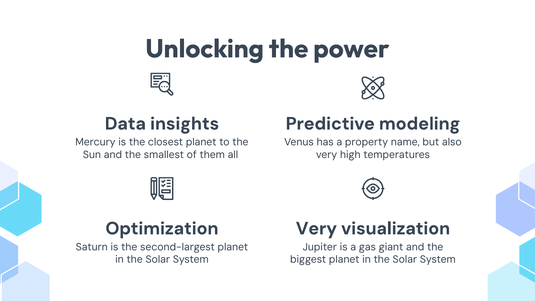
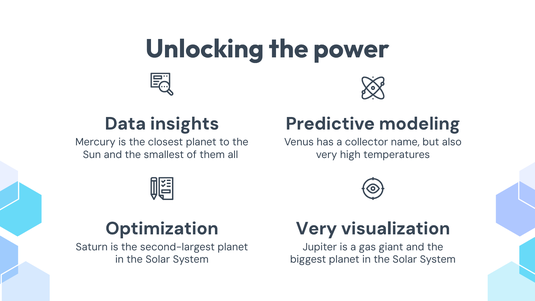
property: property -> collector
